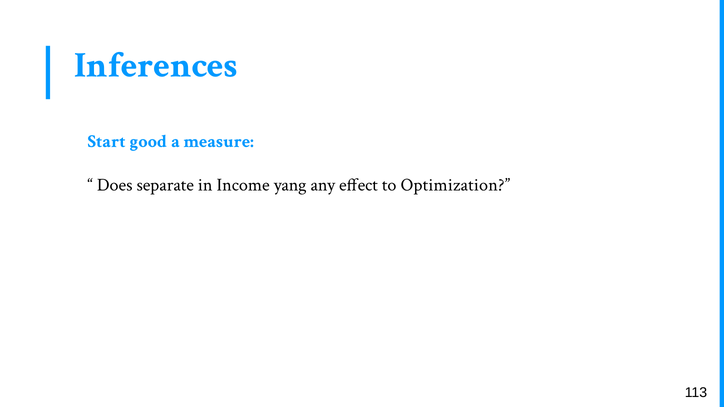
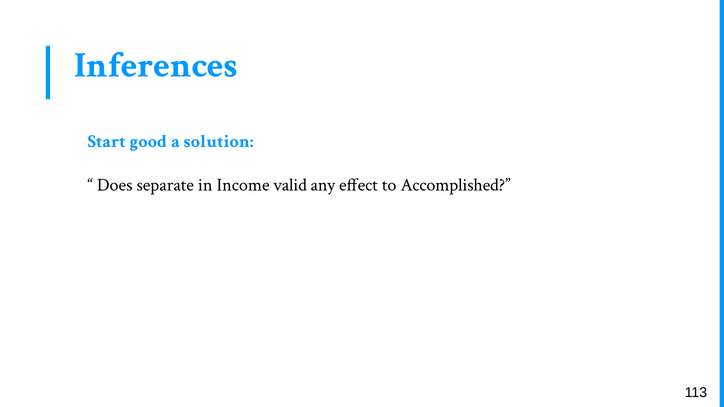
measure: measure -> solution
yang: yang -> valid
Optimization: Optimization -> Accomplished
